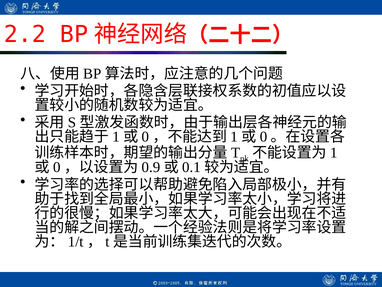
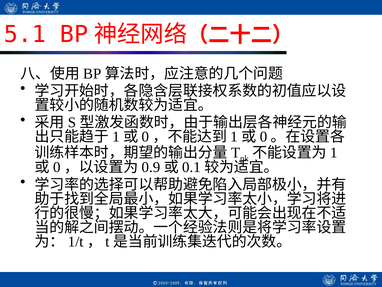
2.2: 2.2 -> 5.1
